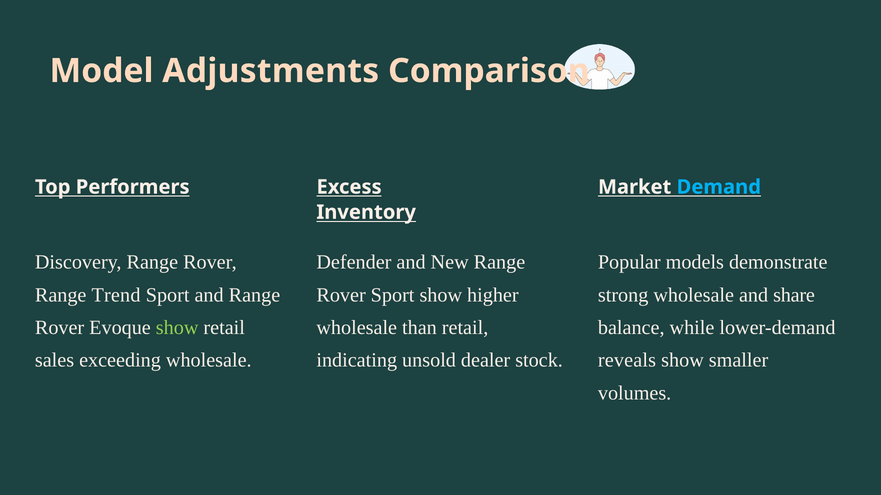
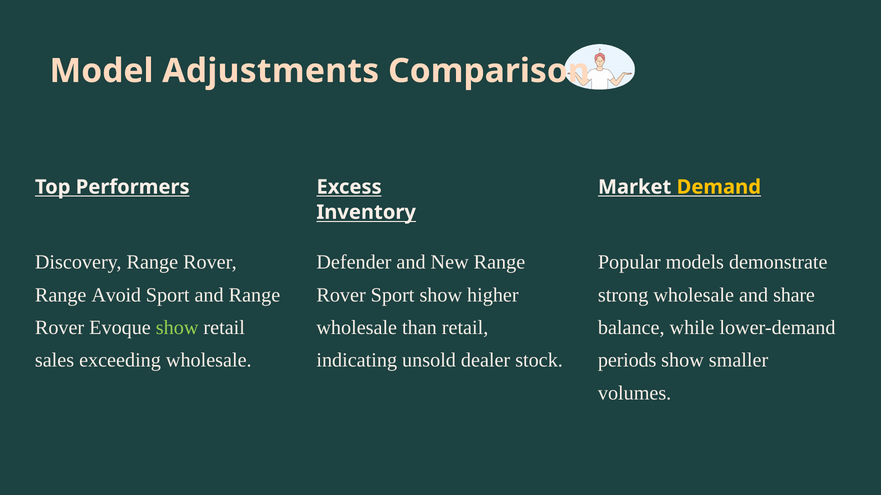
Demand colour: light blue -> yellow
Trend: Trend -> Avoid
reveals: reveals -> periods
